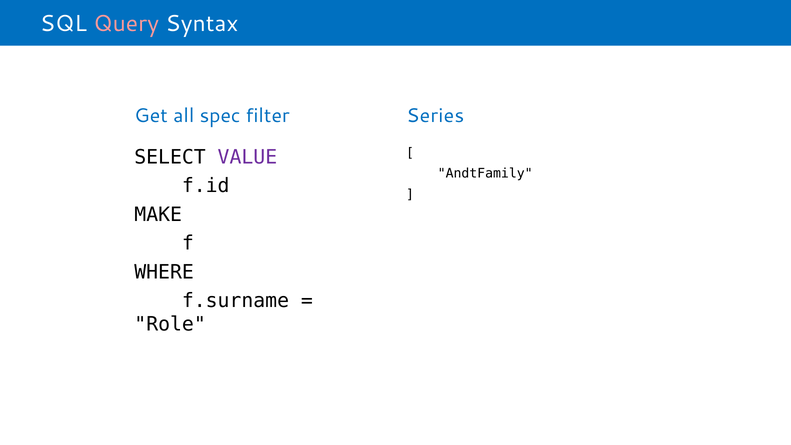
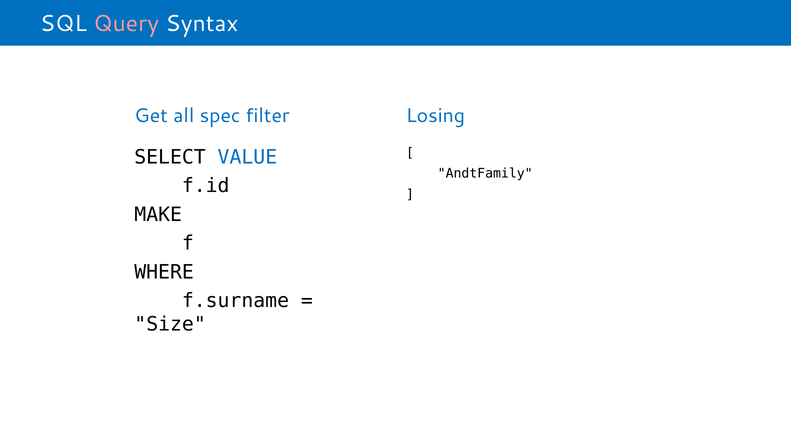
Series: Series -> Losing
VALUE colour: purple -> blue
Role: Role -> Size
